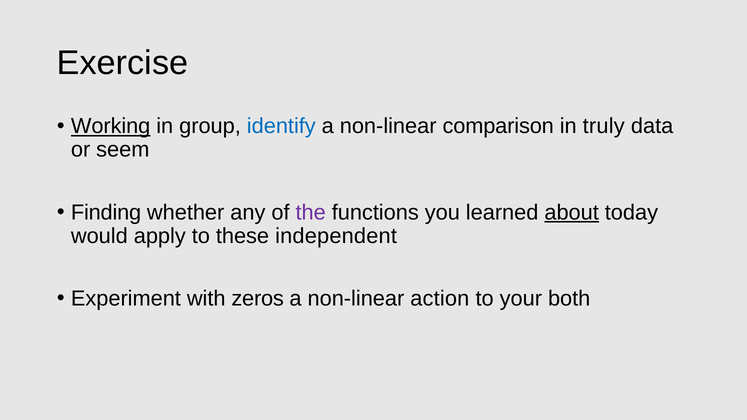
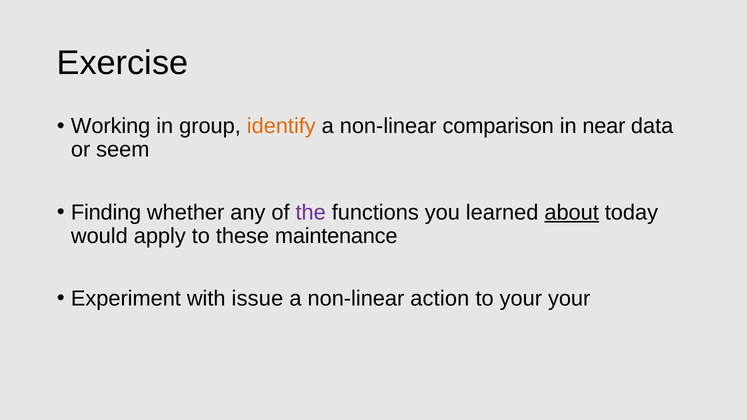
Working underline: present -> none
identify colour: blue -> orange
truly: truly -> near
independent: independent -> maintenance
zeros: zeros -> issue
your both: both -> your
